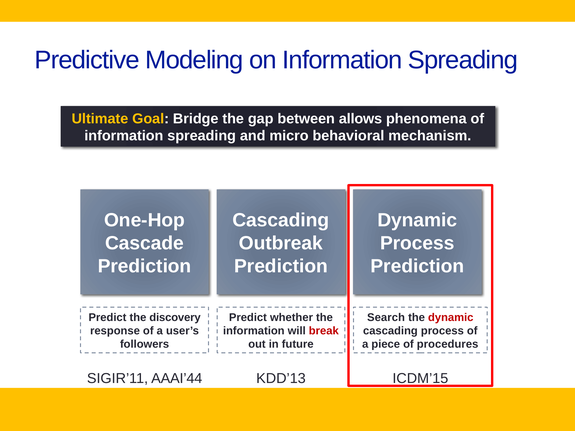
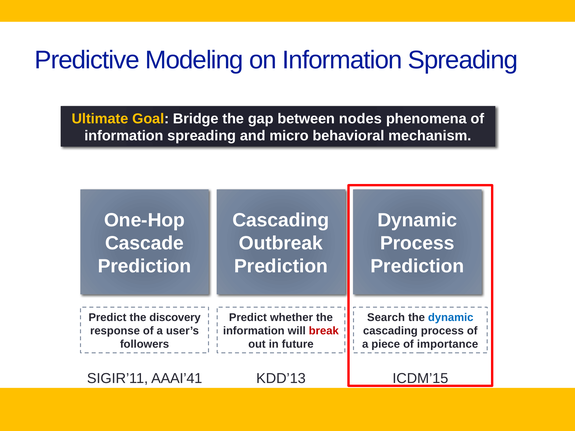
allows: allows -> nodes
dynamic at (451, 318) colour: red -> blue
procedures: procedures -> importance
AAAI’44: AAAI’44 -> AAAI’41
